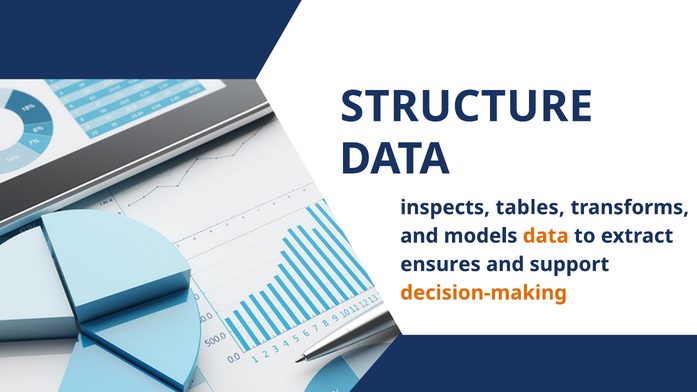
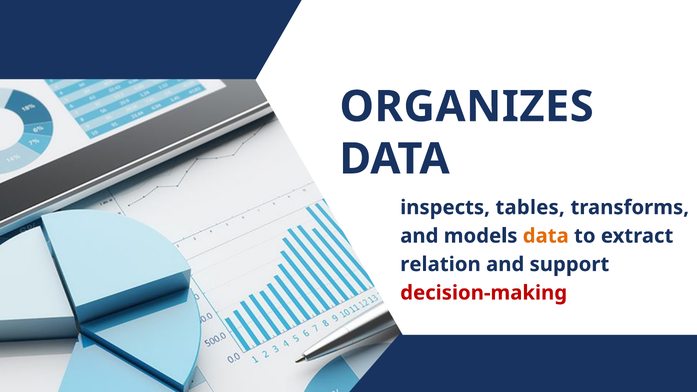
STRUCTURE: STRUCTURE -> ORGANIZES
ensures: ensures -> relation
decision-making colour: orange -> red
